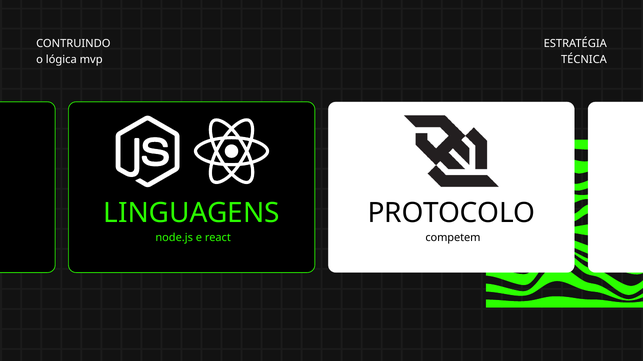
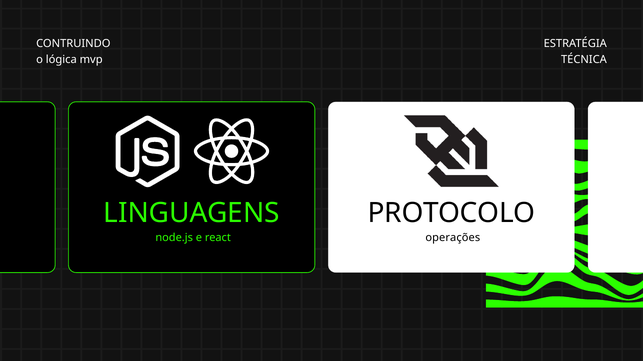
competem: competem -> operações
